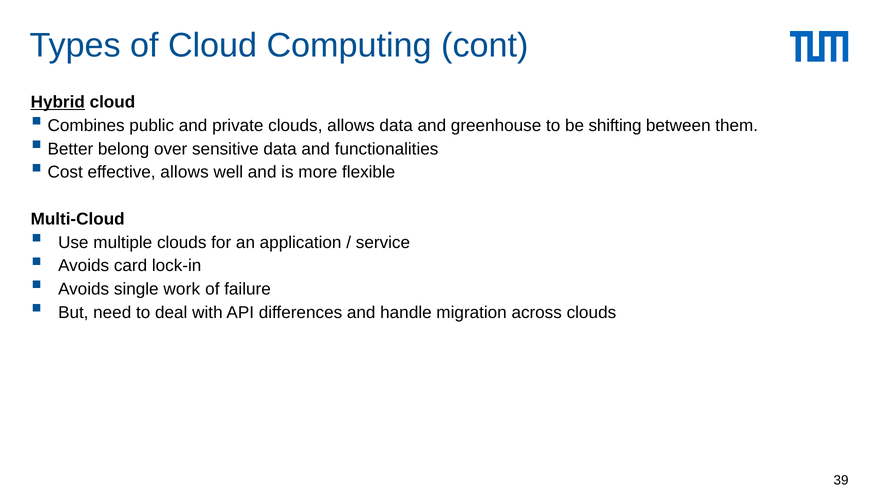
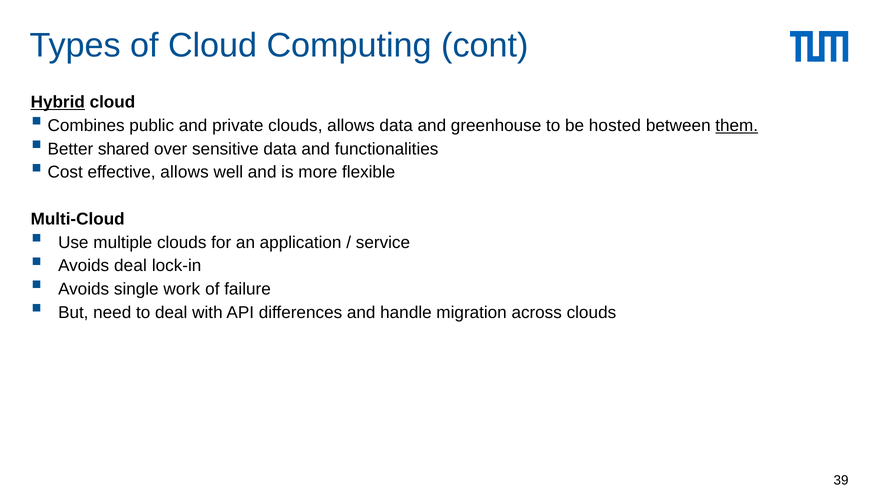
shifting: shifting -> hosted
them underline: none -> present
belong: belong -> shared
Avoids card: card -> deal
